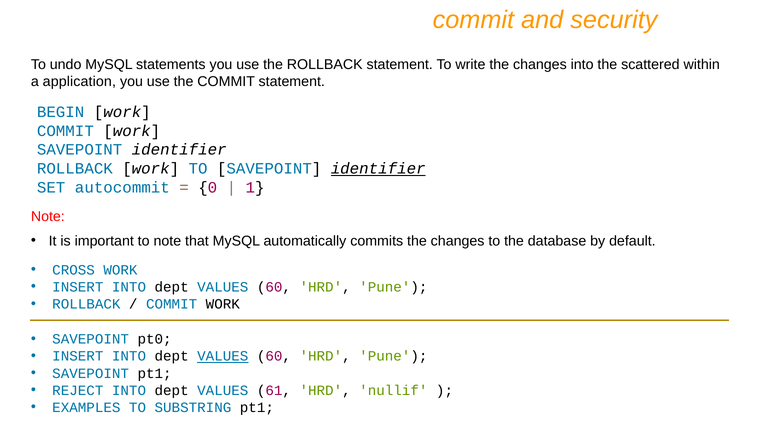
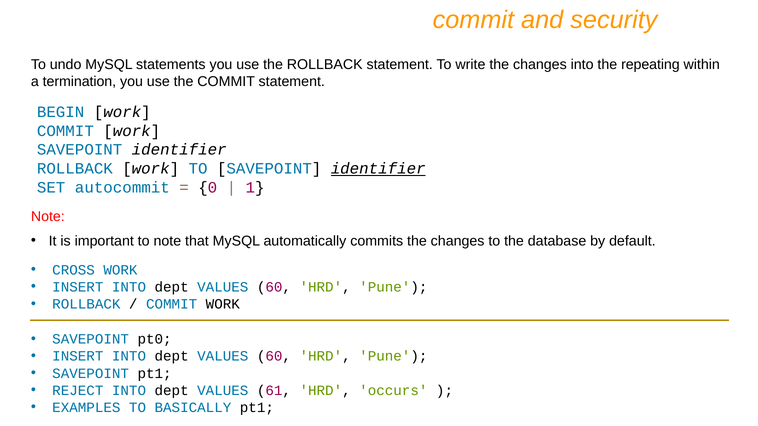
scattered: scattered -> repeating
application: application -> termination
VALUES at (223, 357) underline: present -> none
nullif: nullif -> occurs
SUBSTRING: SUBSTRING -> BASICALLY
